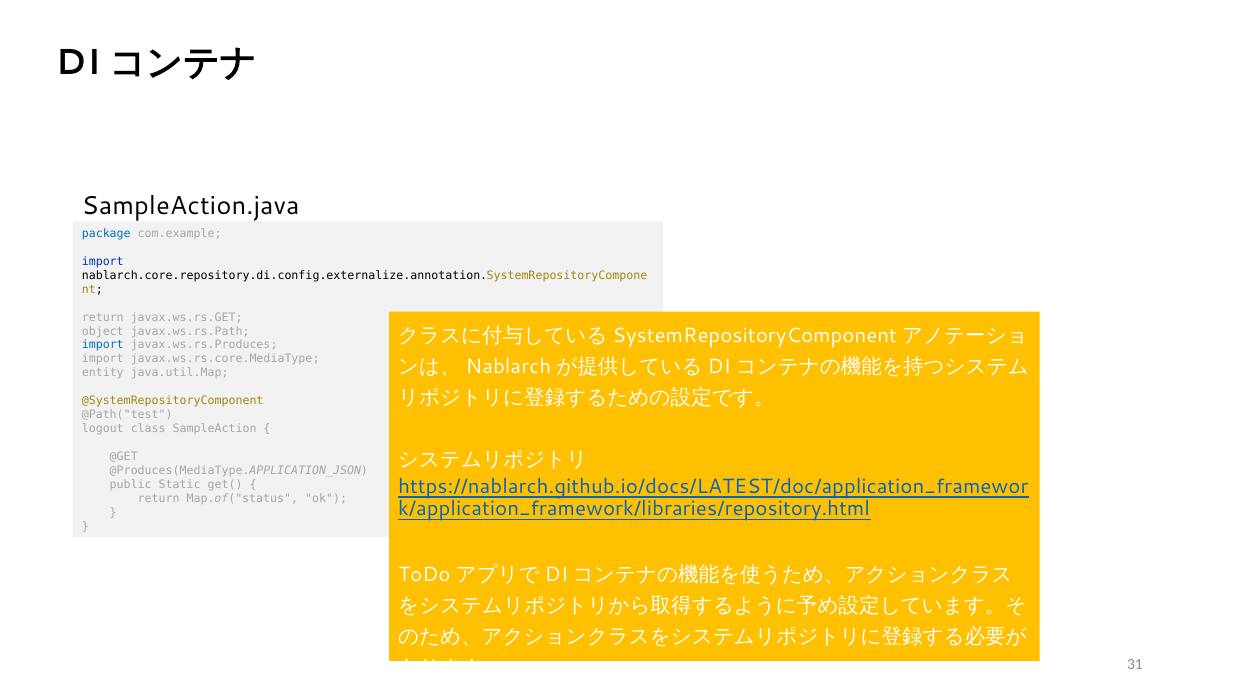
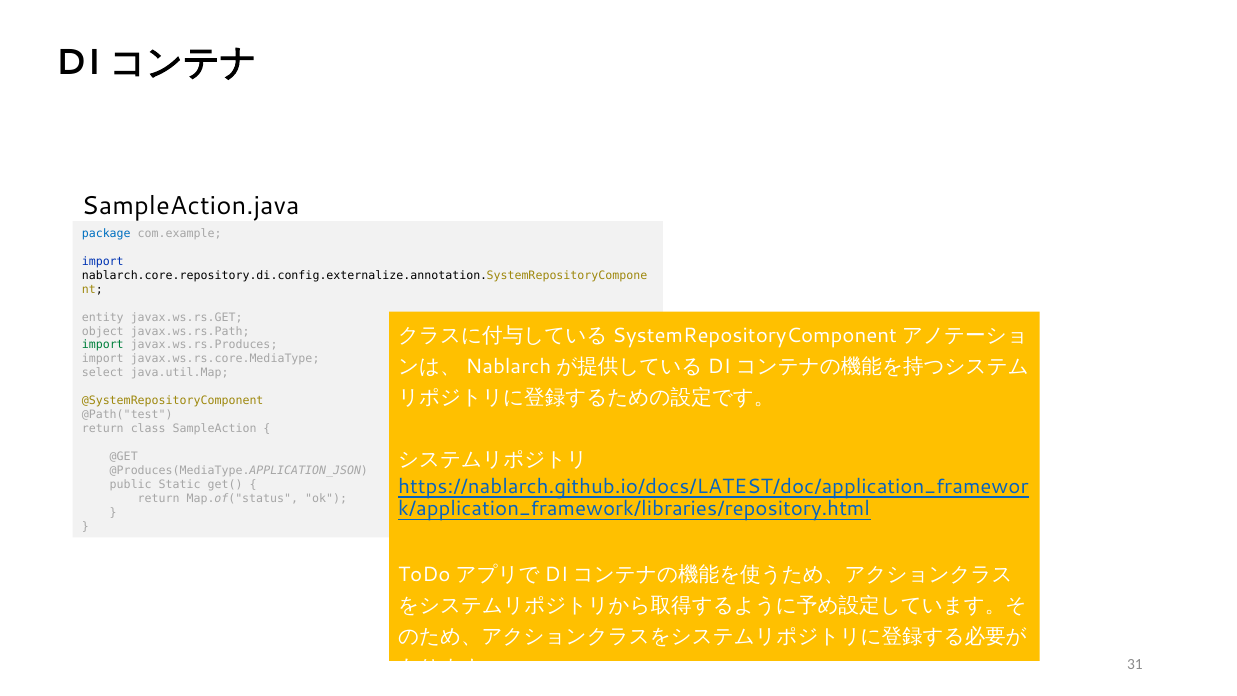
return at (103, 317): return -> entity
import at (103, 345) colour: blue -> green
entity: entity -> select
logout at (103, 429): logout -> return
